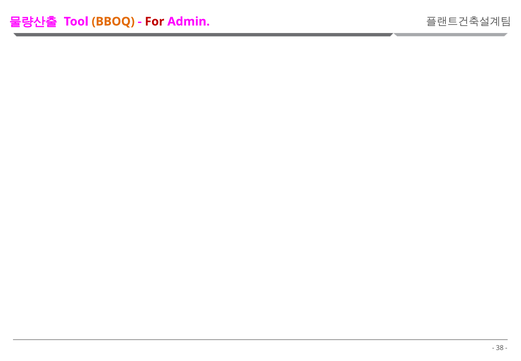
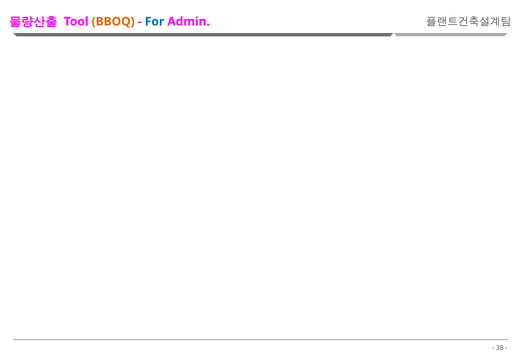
For colour: red -> blue
